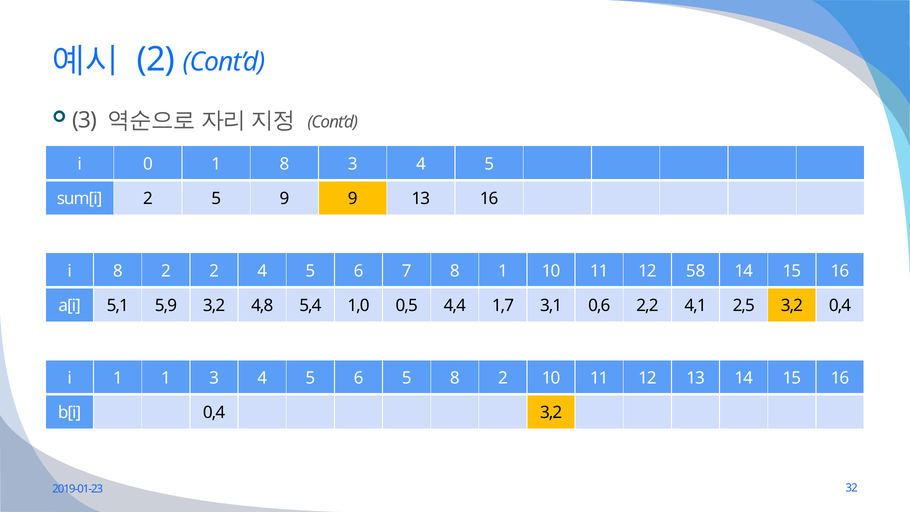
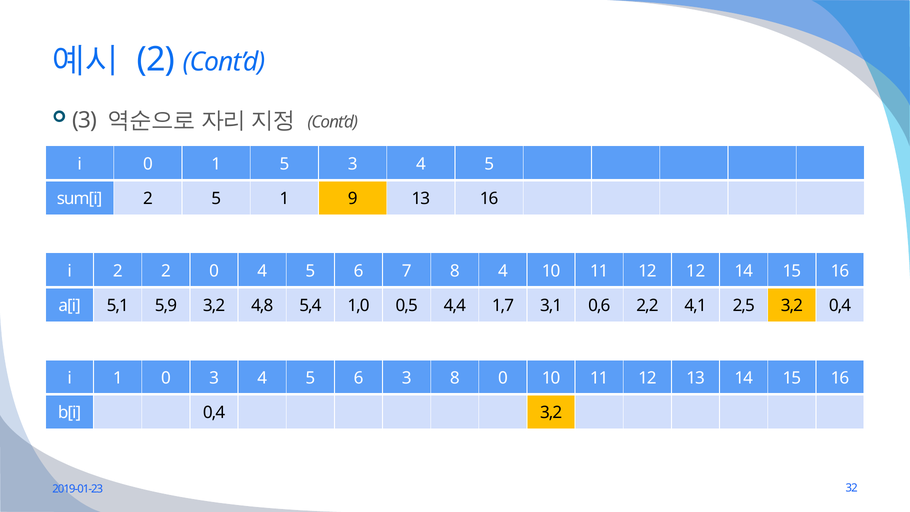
1 8: 8 -> 5
5 9: 9 -> 1
i 8: 8 -> 2
2 2: 2 -> 0
8 1: 1 -> 4
12 58: 58 -> 12
1 1: 1 -> 0
6 5: 5 -> 3
2 at (503, 378): 2 -> 0
